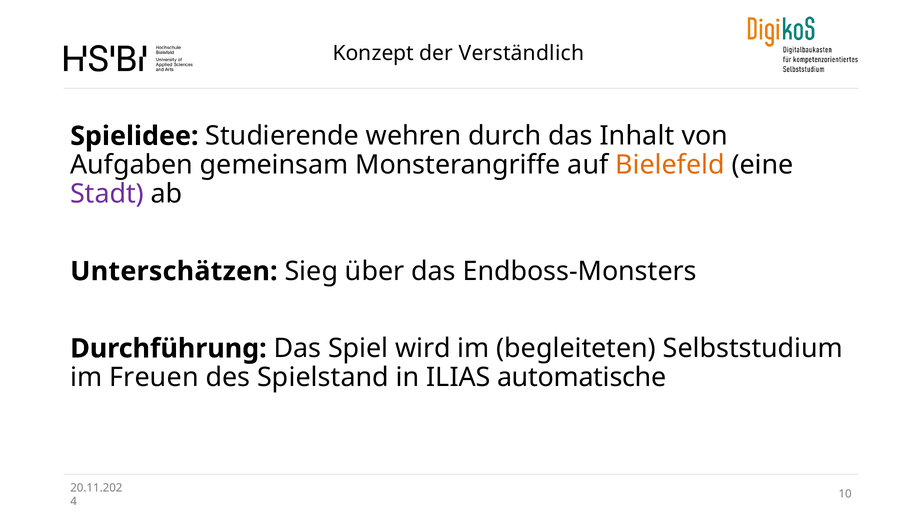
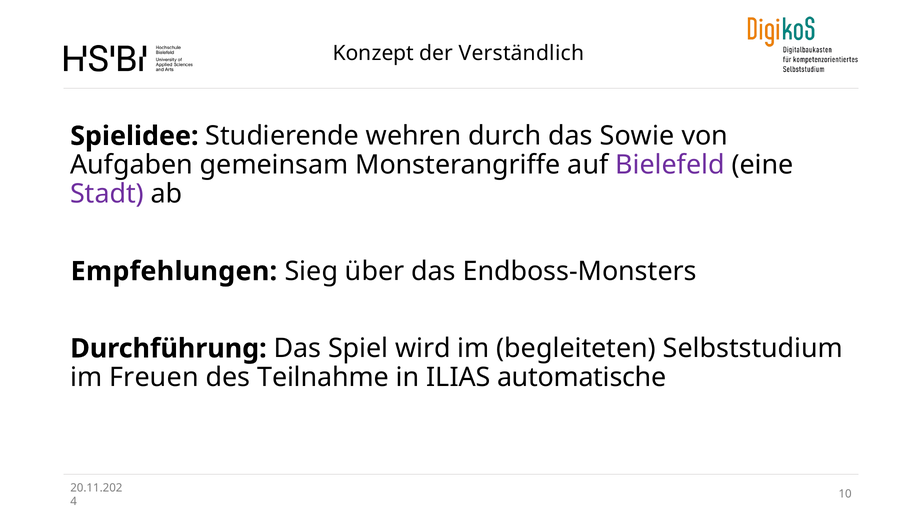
Inhalt: Inhalt -> Sowie
Bielefeld colour: orange -> purple
Unterschätzen: Unterschätzen -> Empfehlungen
Spielstand: Spielstand -> Teilnahme
